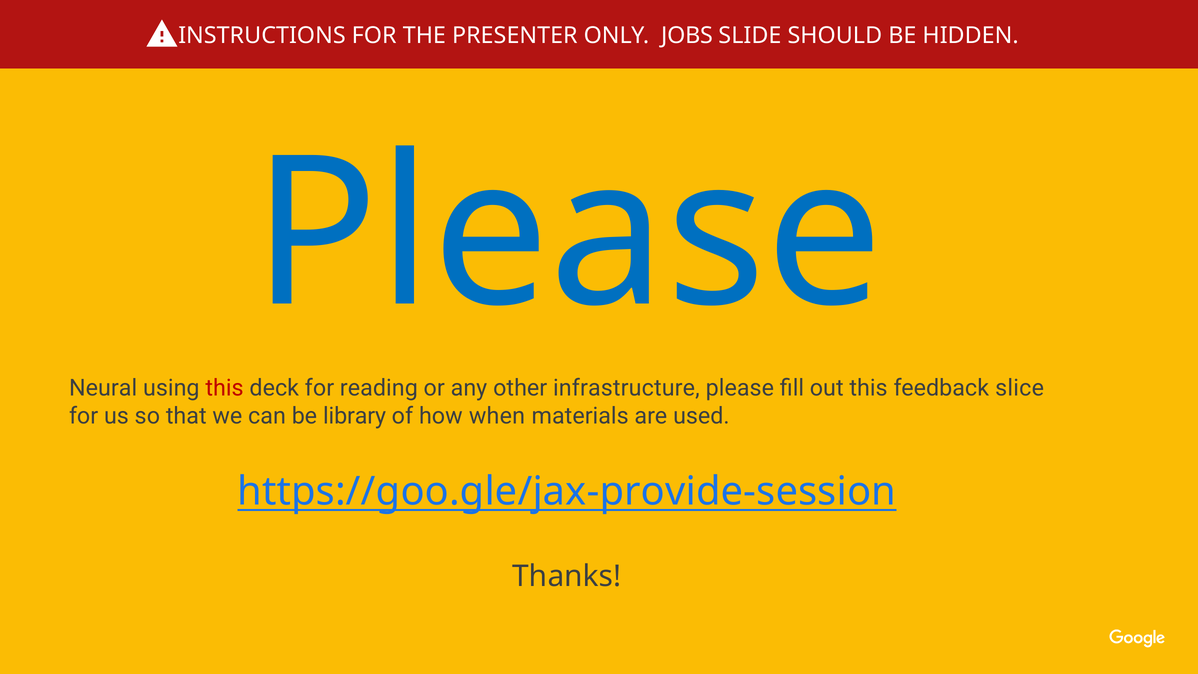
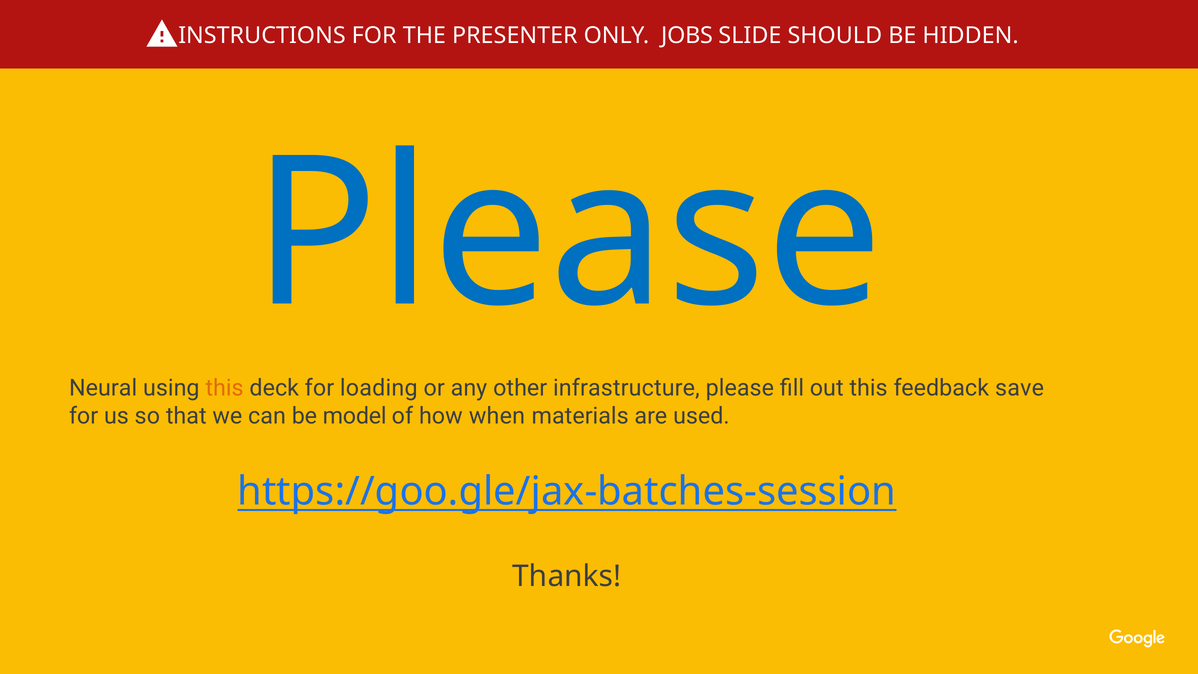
this at (225, 388) colour: red -> orange
reading: reading -> loading
slice: slice -> save
library: library -> model
https://goo.gle/jax-provide-session: https://goo.gle/jax-provide-session -> https://goo.gle/jax-batches-session
